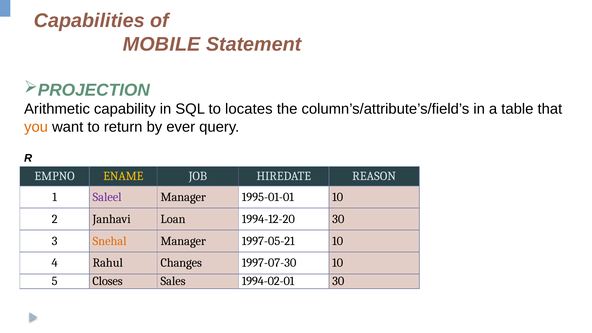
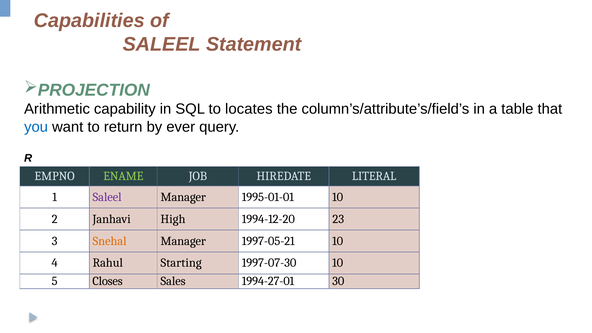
MOBILE at (162, 44): MOBILE -> SALEEL
you colour: orange -> blue
ENAME colour: yellow -> light green
REASON: REASON -> LITERAL
Loan: Loan -> High
1994-12-20 30: 30 -> 23
Changes: Changes -> Starting
1994-02-01: 1994-02-01 -> 1994-27-01
